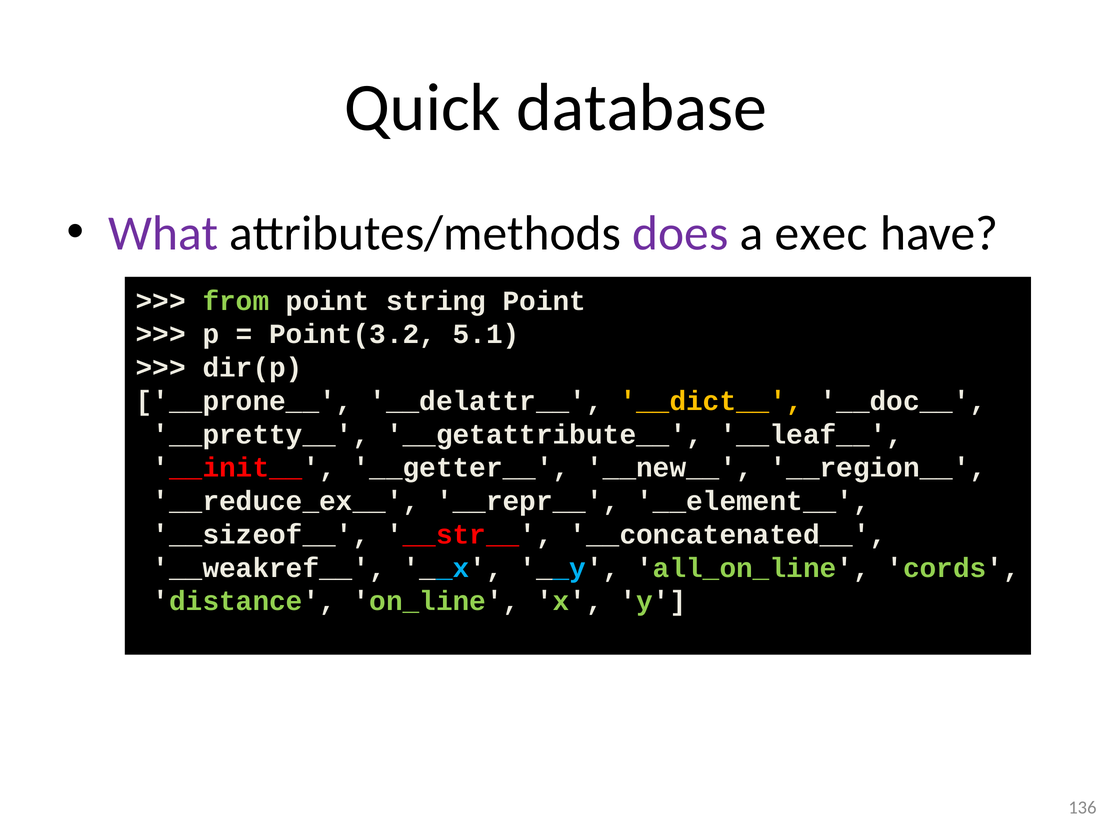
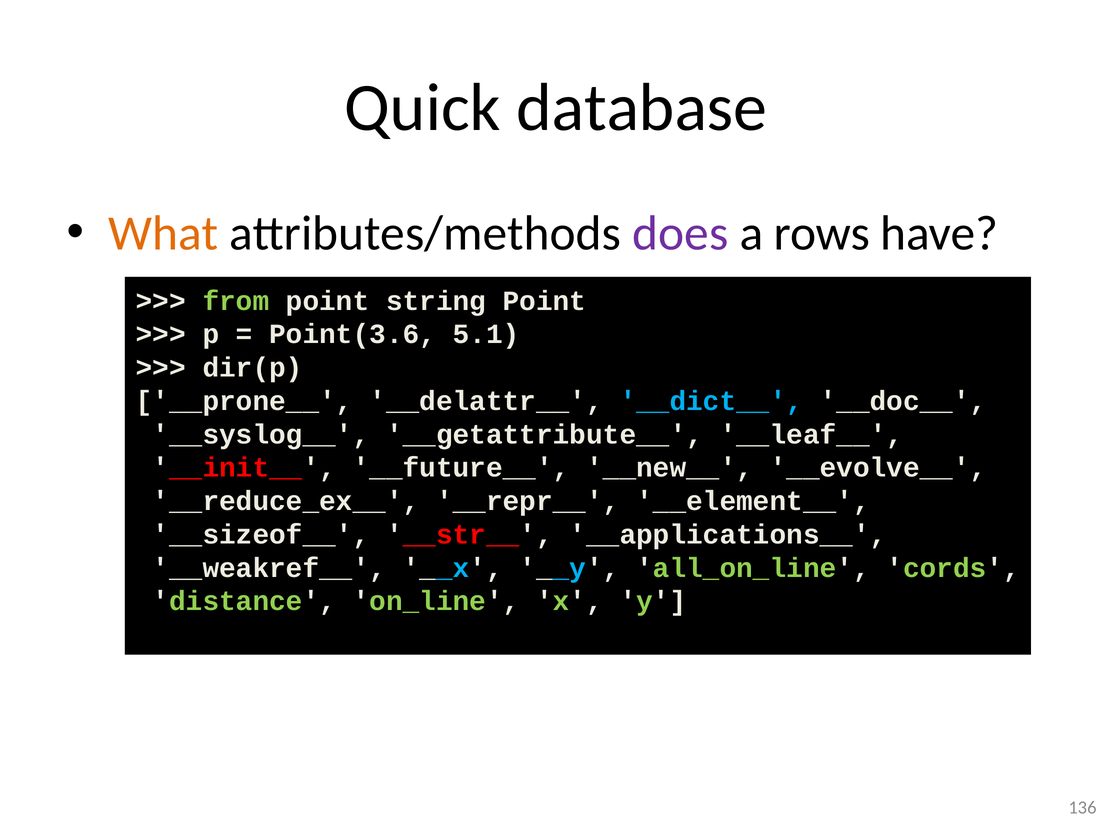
What colour: purple -> orange
exec: exec -> rows
Point(3.2: Point(3.2 -> Point(3.6
__dict__ colour: yellow -> light blue
__pretty__: __pretty__ -> __syslog__
__getter__: __getter__ -> __future__
__region__: __region__ -> __evolve__
__concatenated__: __concatenated__ -> __applications__
